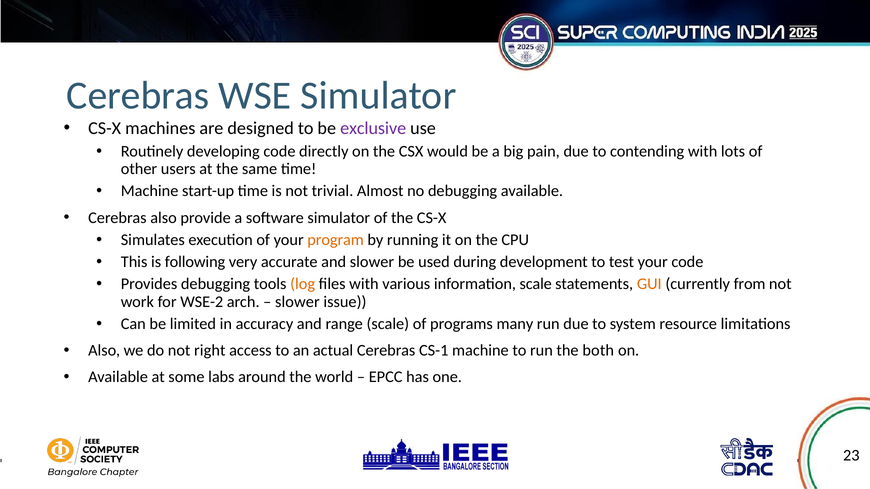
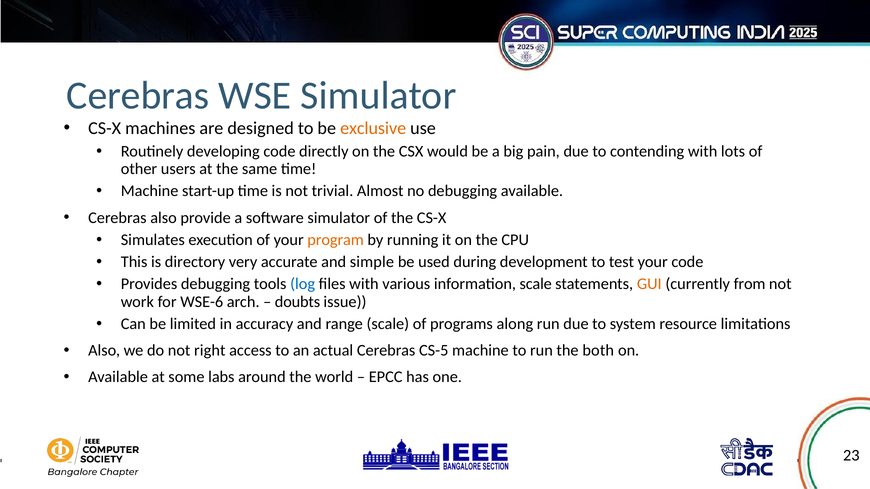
exclusive colour: purple -> orange
following: following -> directory
and slower: slower -> simple
log colour: orange -> blue
WSE-2: WSE-2 -> WSE-6
slower at (297, 302): slower -> doubts
many: many -> along
CS-1: CS-1 -> CS-5
